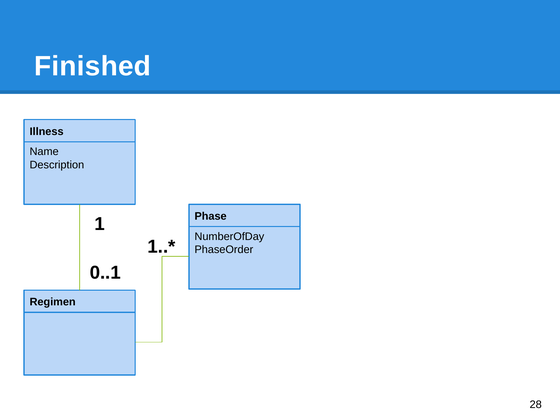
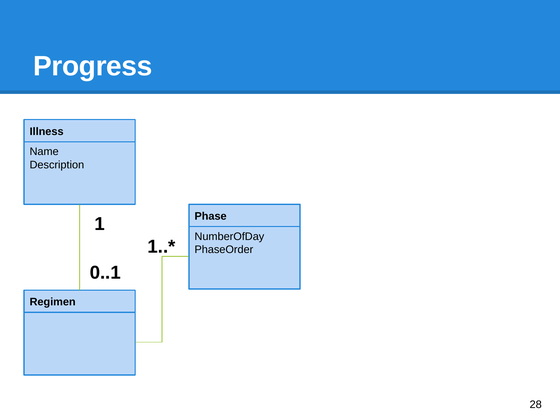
Finished: Finished -> Progress
